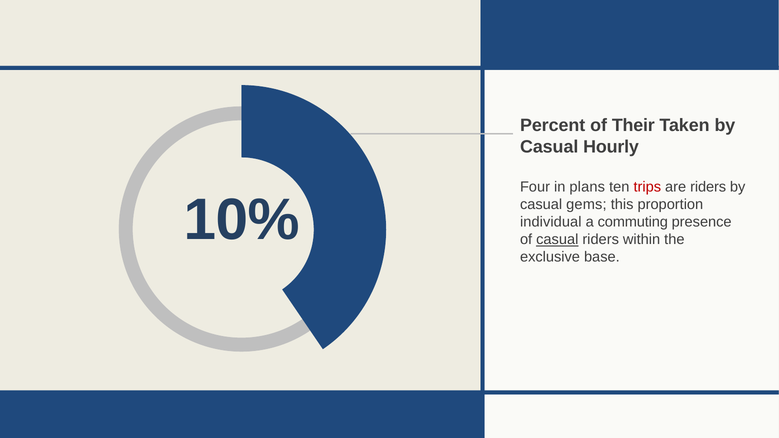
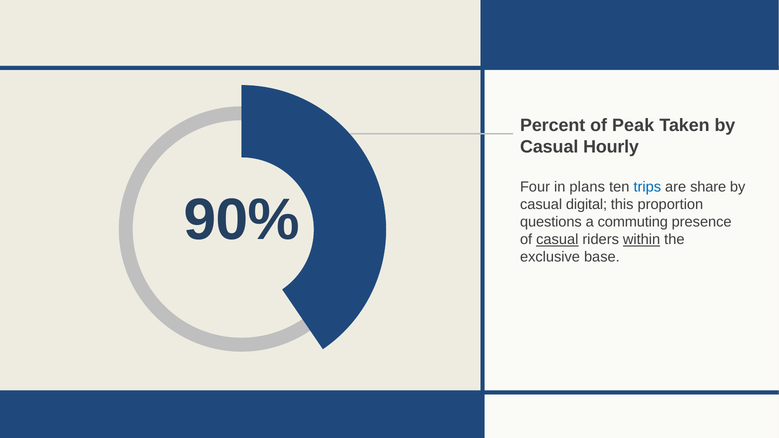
Their: Their -> Peak
trips colour: red -> blue
are riders: riders -> share
10%: 10% -> 90%
gems: gems -> digital
individual: individual -> questions
within underline: none -> present
